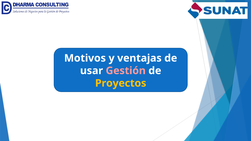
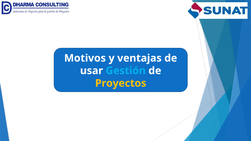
Gestión colour: pink -> light blue
